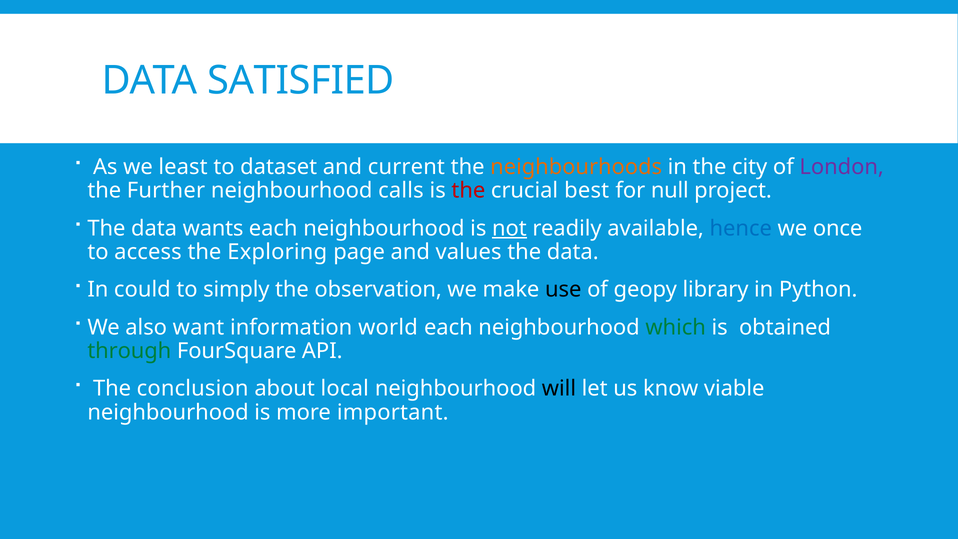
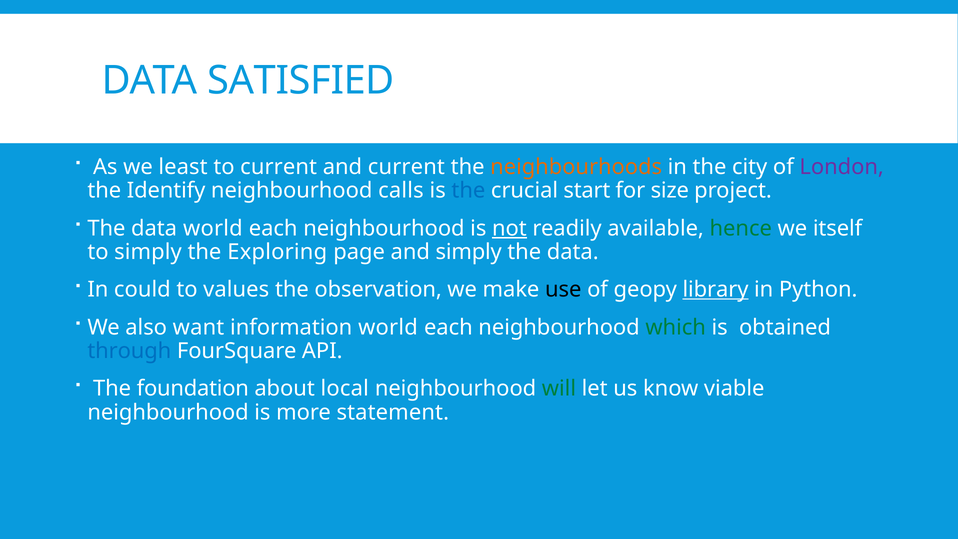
to dataset: dataset -> current
Further: Further -> Identify
the at (468, 191) colour: red -> blue
best: best -> start
null: null -> size
data wants: wants -> world
hence colour: blue -> green
once: once -> itself
to access: access -> simply
and values: values -> simply
simply: simply -> values
library underline: none -> present
through colour: green -> blue
conclusion: conclusion -> foundation
will colour: black -> green
important: important -> statement
